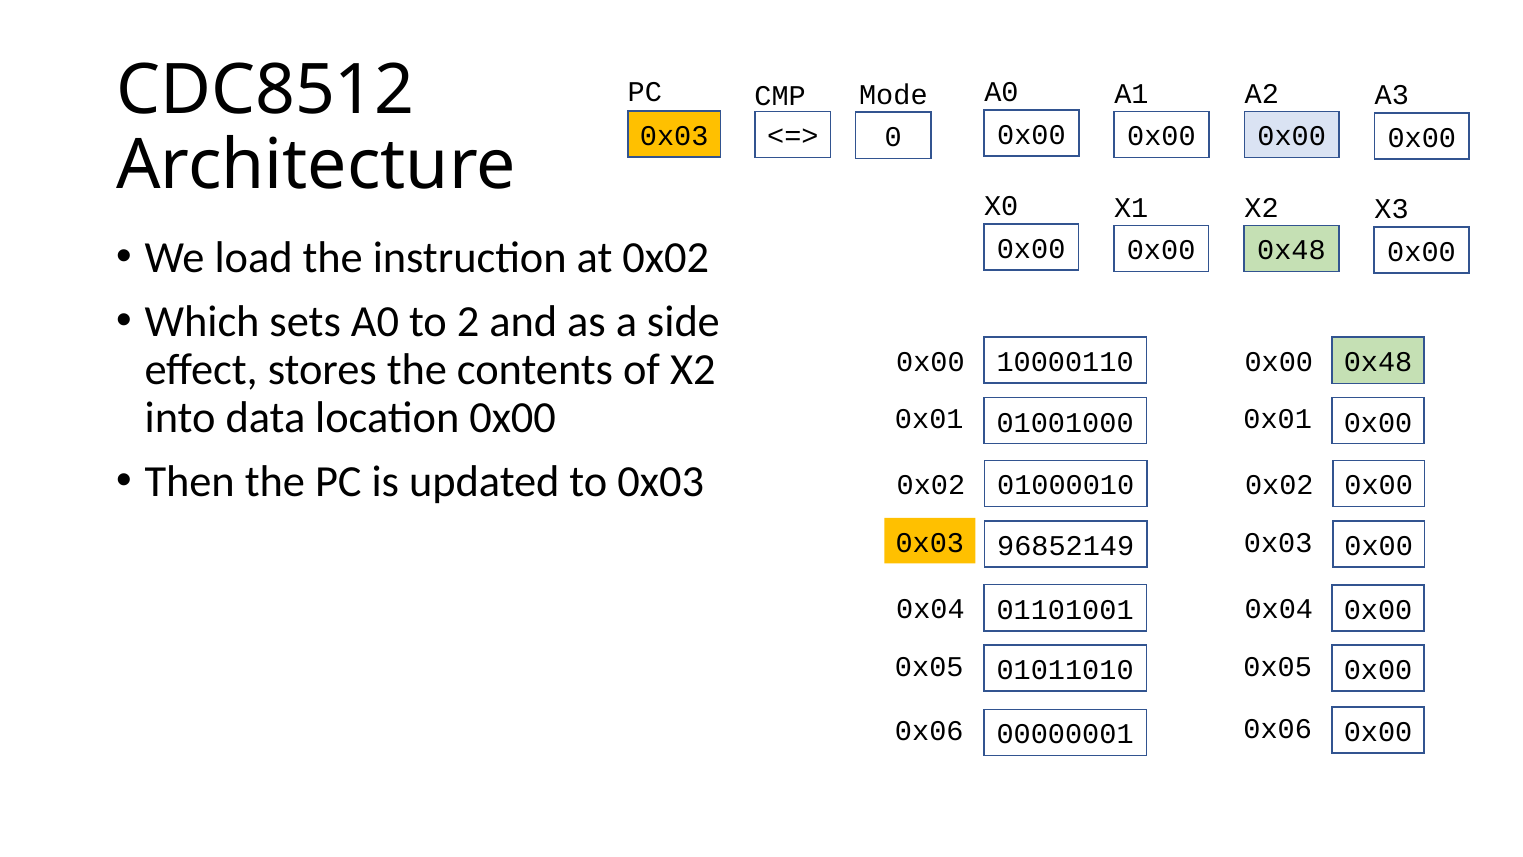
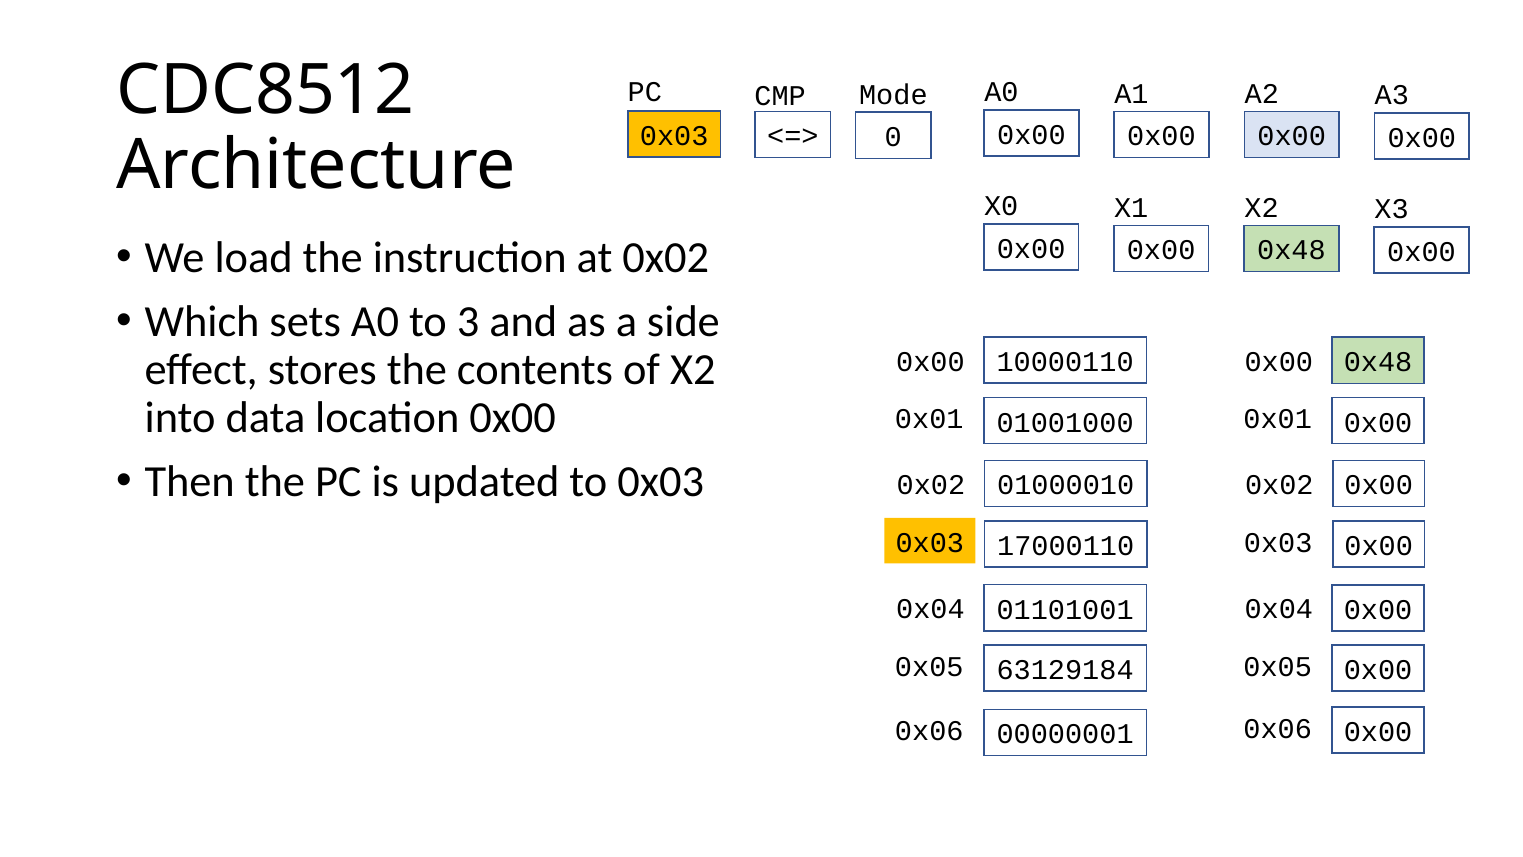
2: 2 -> 3
96852149: 96852149 -> 17000110
01011010: 01011010 -> 63129184
